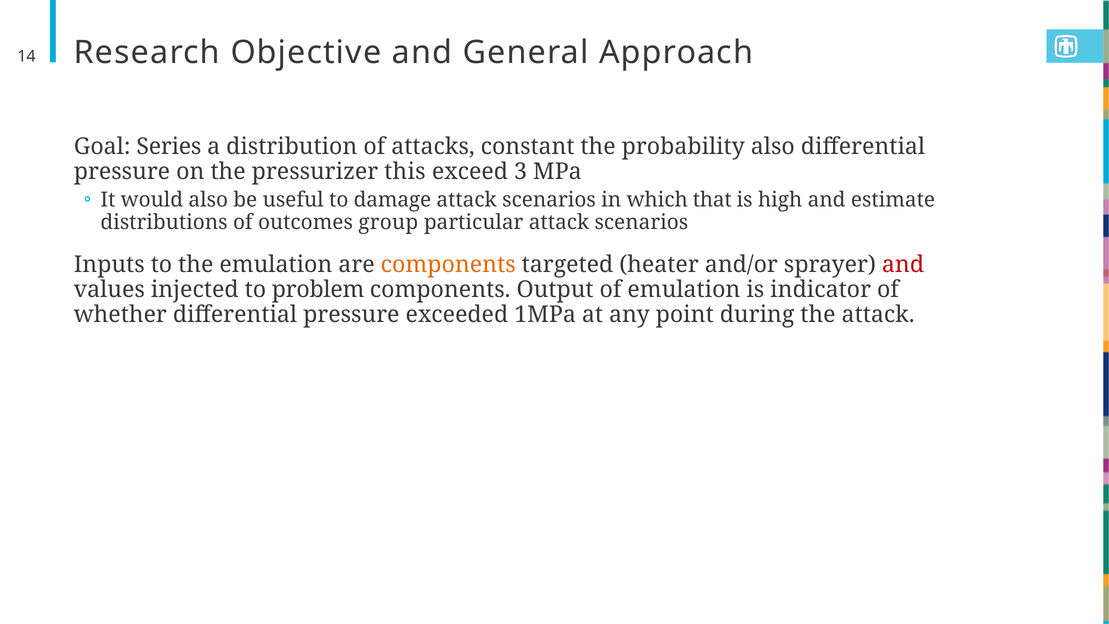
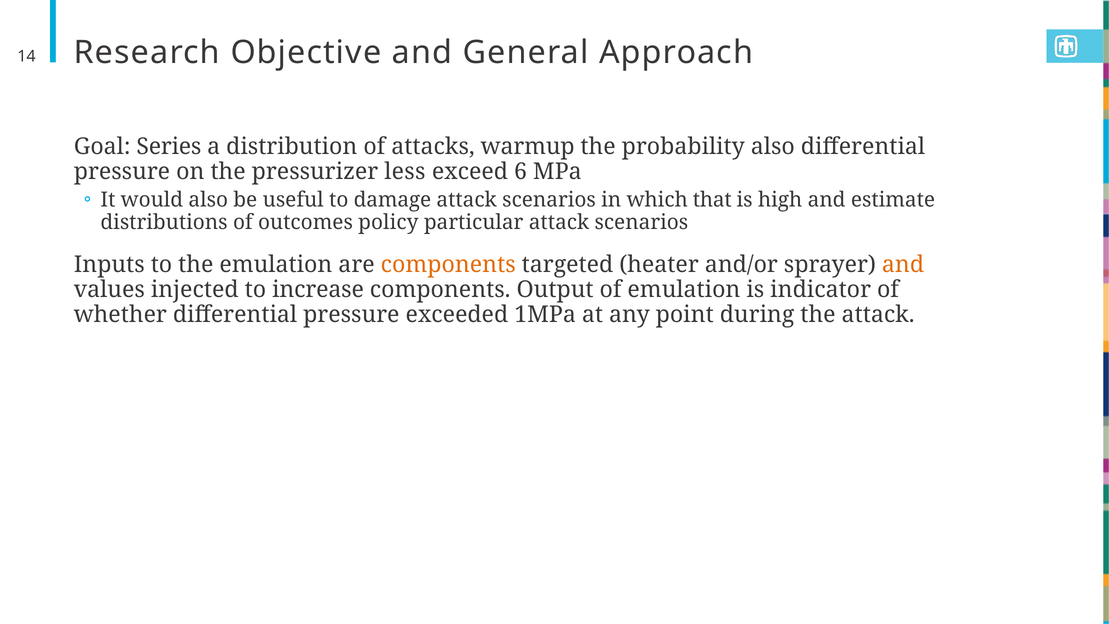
constant: constant -> warmup
this: this -> less
3: 3 -> 6
group: group -> policy
and at (903, 264) colour: red -> orange
problem: problem -> increase
